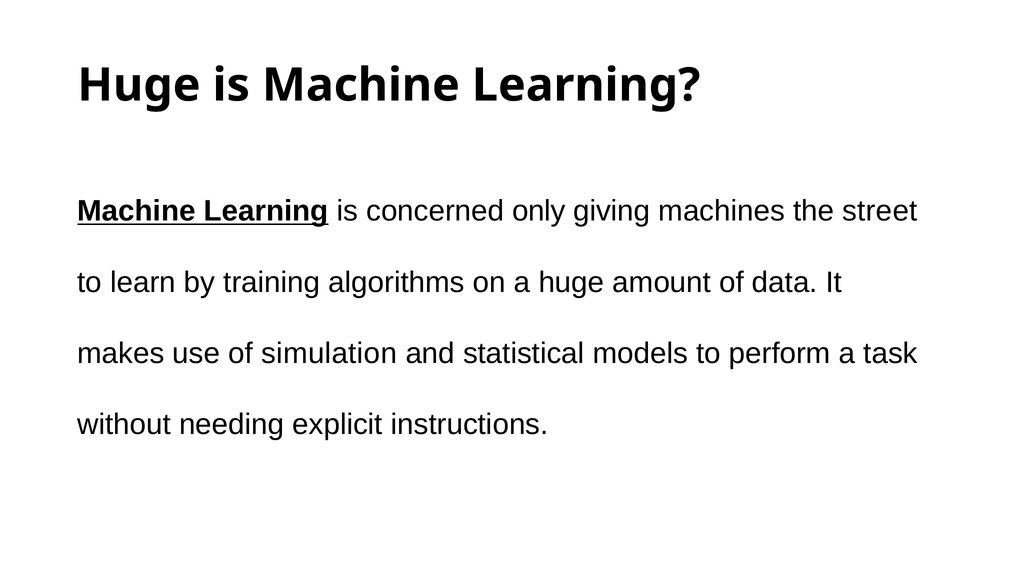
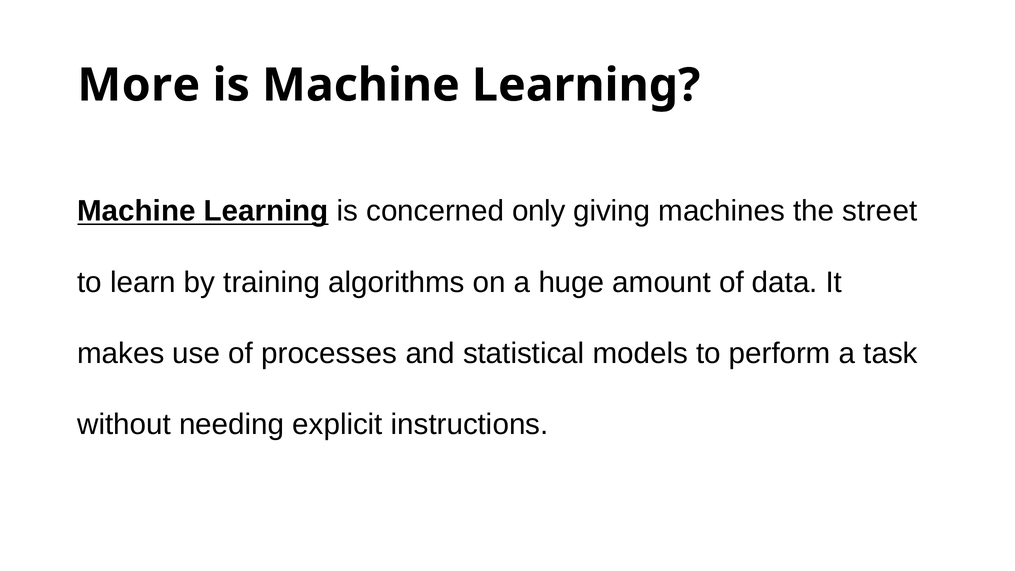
Huge at (139, 85): Huge -> More
simulation: simulation -> processes
